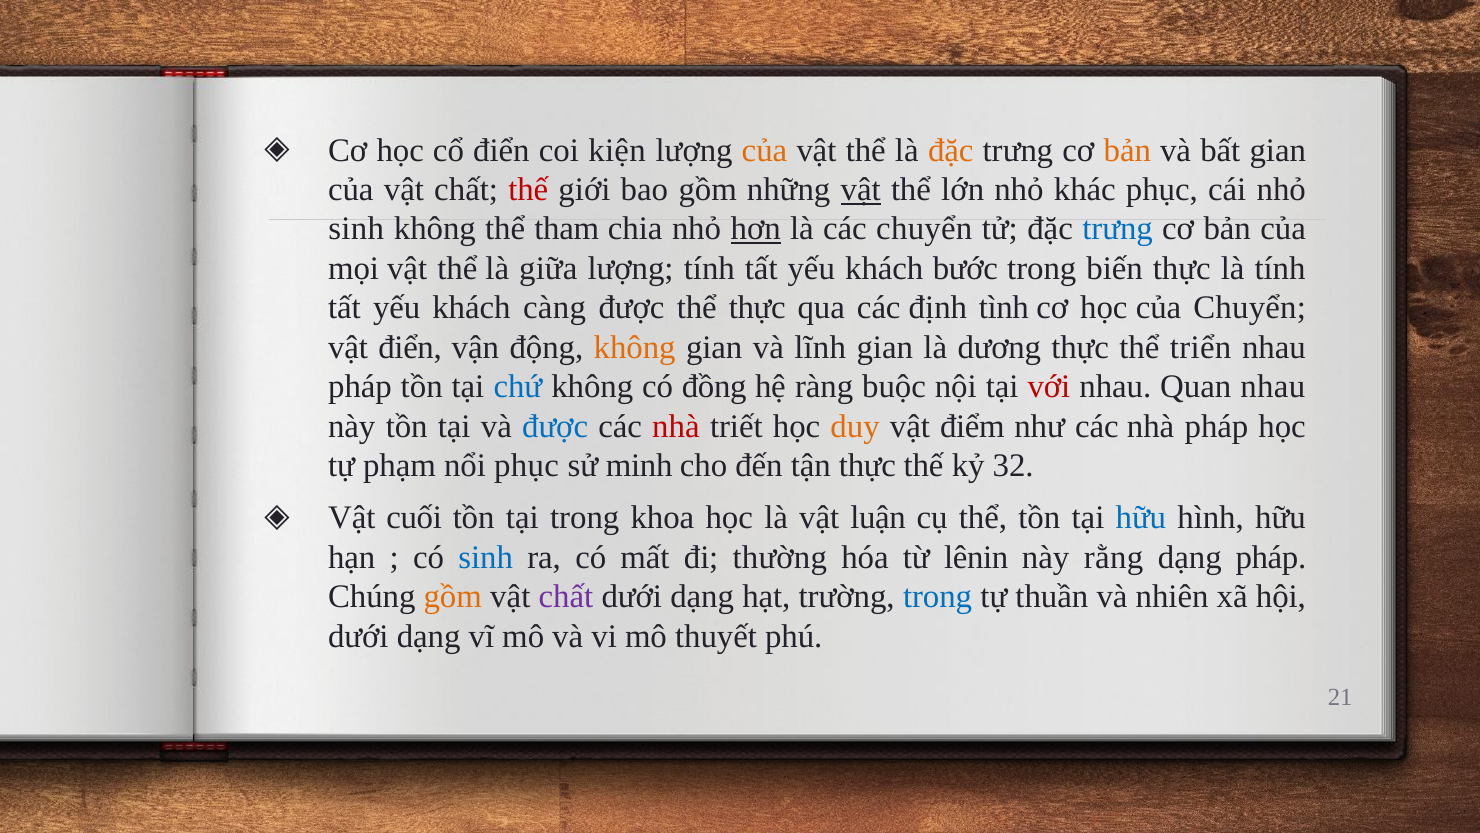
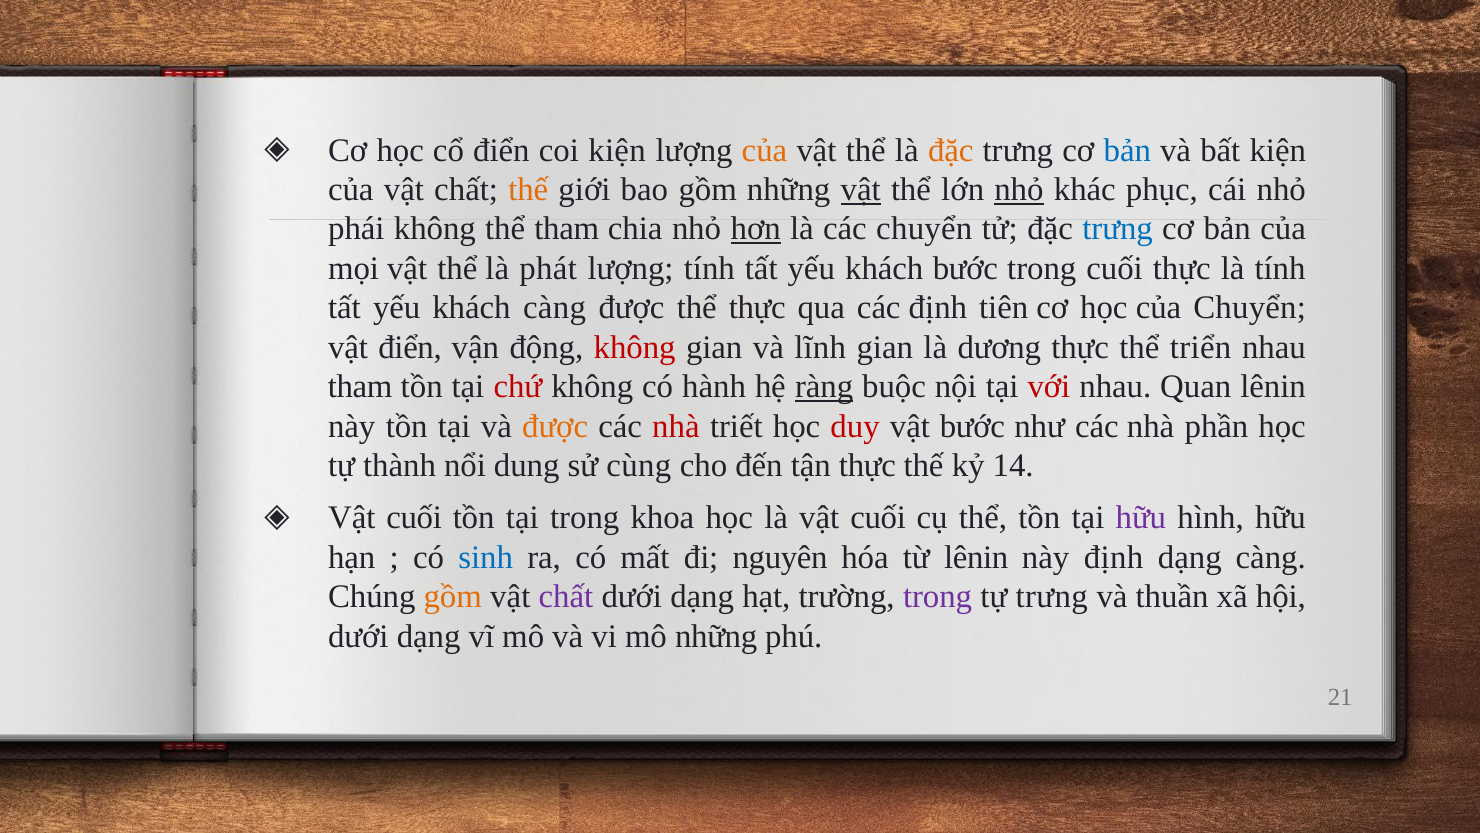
bản at (1127, 150) colour: orange -> blue
bất gian: gian -> kiện
thế at (528, 190) colour: red -> orange
nhỏ at (1019, 190) underline: none -> present
sinh at (356, 229): sinh -> phái
giữa: giữa -> phát
trong biến: biến -> cuối
tình: tình -> tiên
không at (635, 347) colour: orange -> red
pháp at (360, 387): pháp -> tham
chứ colour: blue -> red
đồng: đồng -> hành
ràng underline: none -> present
Quan nhau: nhau -> lênin
được at (555, 426) colour: blue -> orange
duy colour: orange -> red
vật điểm: điểm -> bước
nhà pháp: pháp -> phần
phạm: phạm -> thành
nổi phục: phục -> dung
minh: minh -> cùng
32: 32 -> 14
là vật luận: luận -> cuối
hữu at (1141, 517) colour: blue -> purple
thường: thường -> nguyên
này rằng: rằng -> định
dạng pháp: pháp -> càng
trong at (938, 596) colour: blue -> purple
tự thuần: thuần -> trưng
nhiên: nhiên -> thuần
mô thuyết: thuyết -> những
